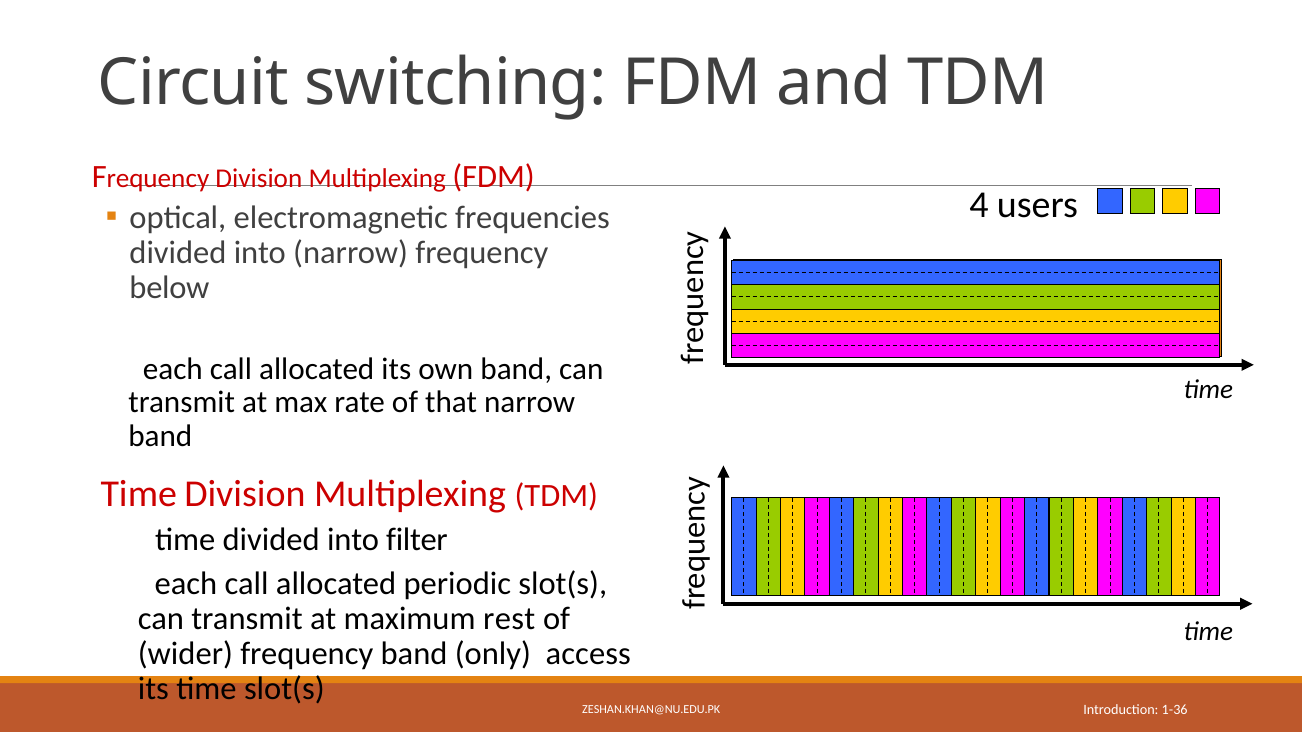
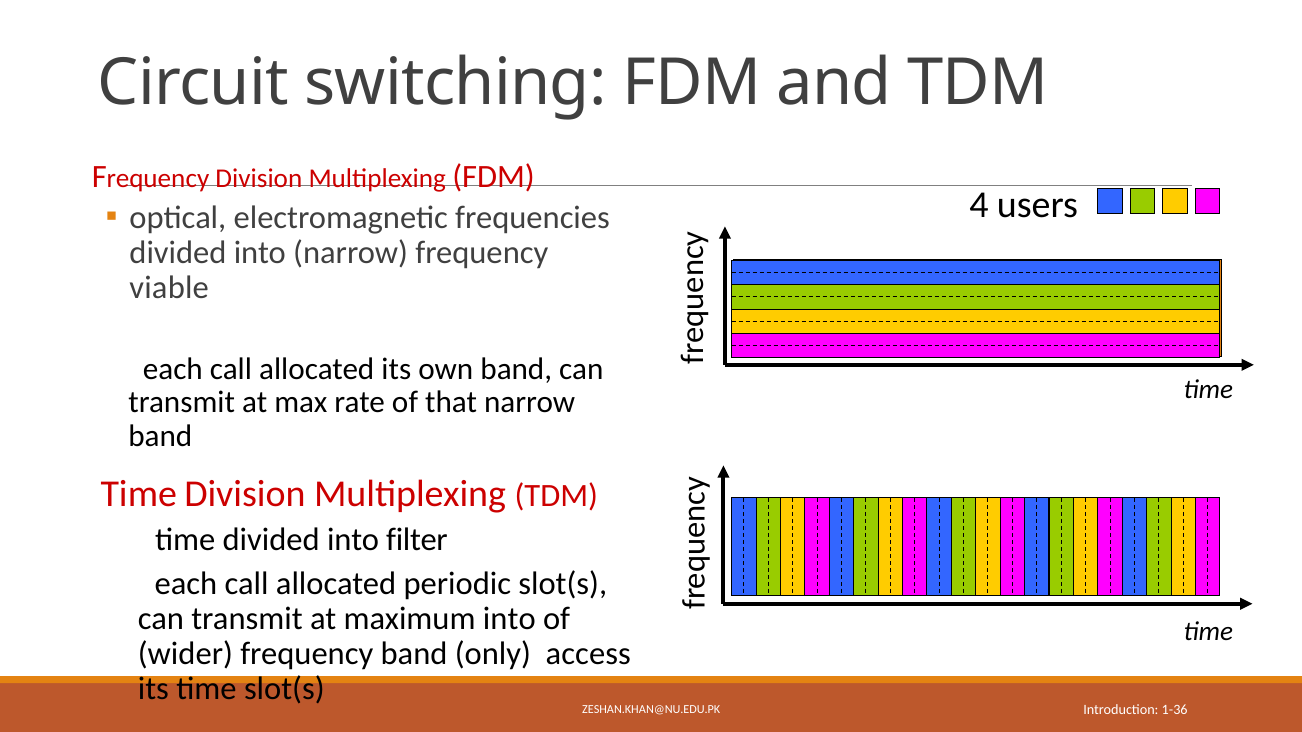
below: below -> viable
maximum rest: rest -> into
